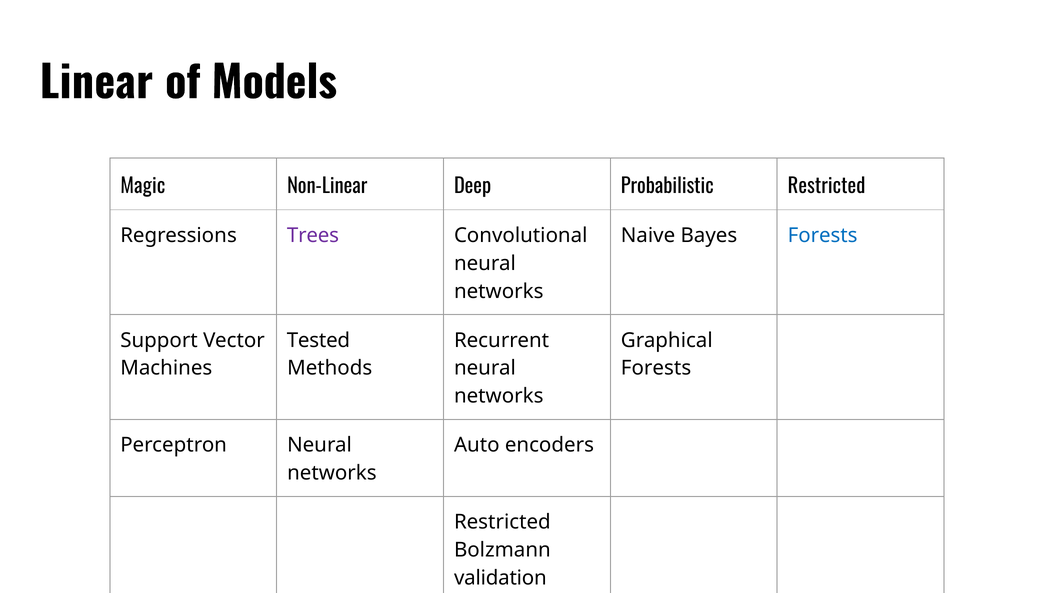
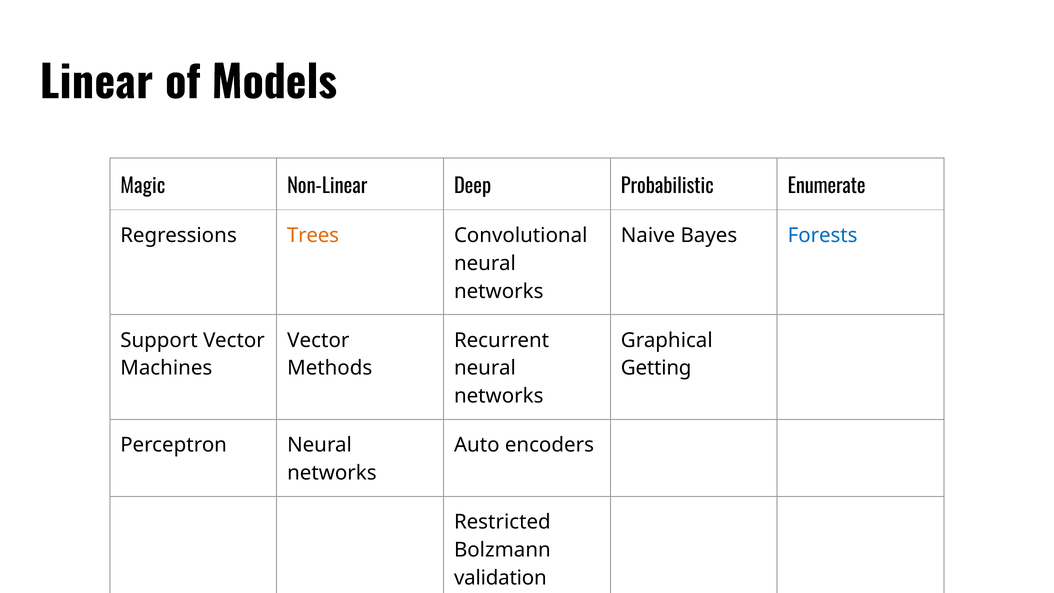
Probabilistic Restricted: Restricted -> Enumerate
Trees colour: purple -> orange
Tested at (318, 340): Tested -> Vector
Forests at (656, 368): Forests -> Getting
